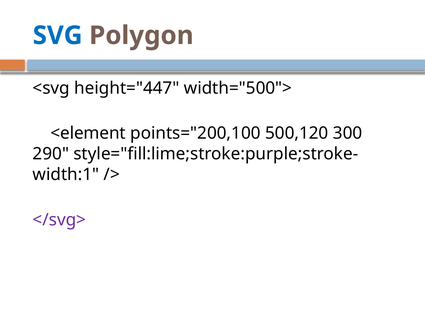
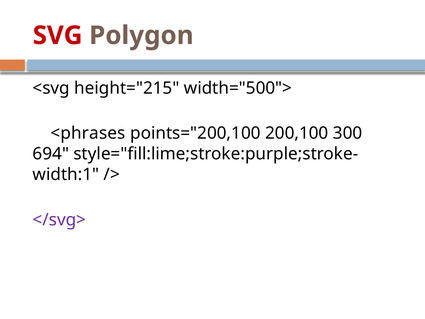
SVG colour: blue -> red
height="447: height="447 -> height="215
<element: <element -> <phrases
500,120: 500,120 -> 200,100
290: 290 -> 694
